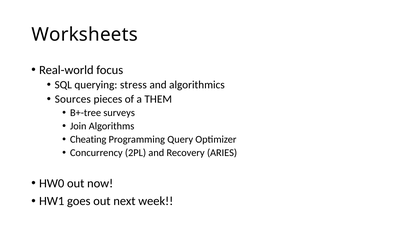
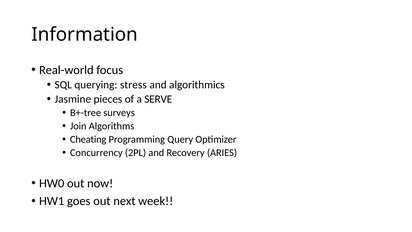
Worksheets: Worksheets -> Information
Sources: Sources -> Jasmine
THEM: THEM -> SERVE
